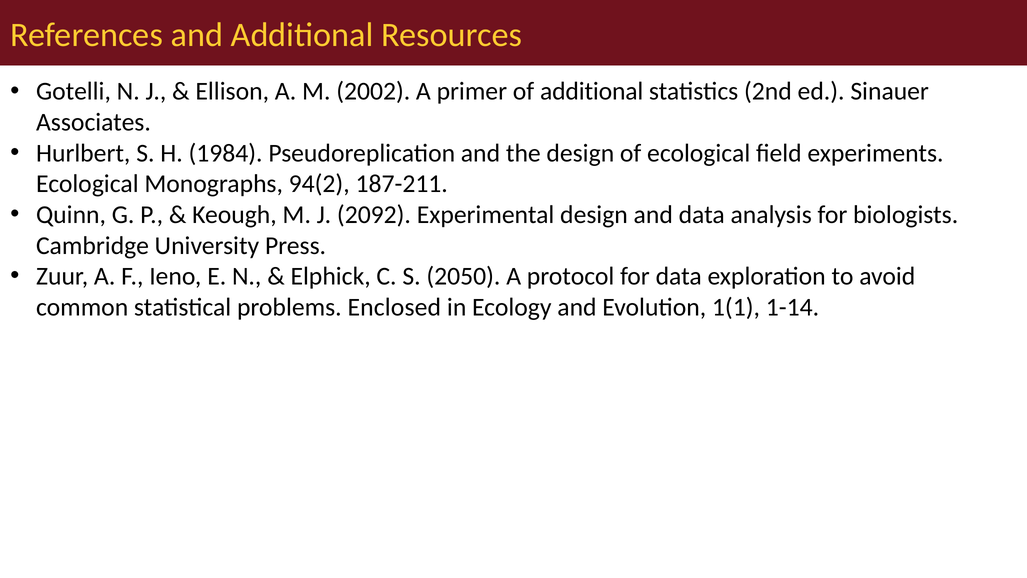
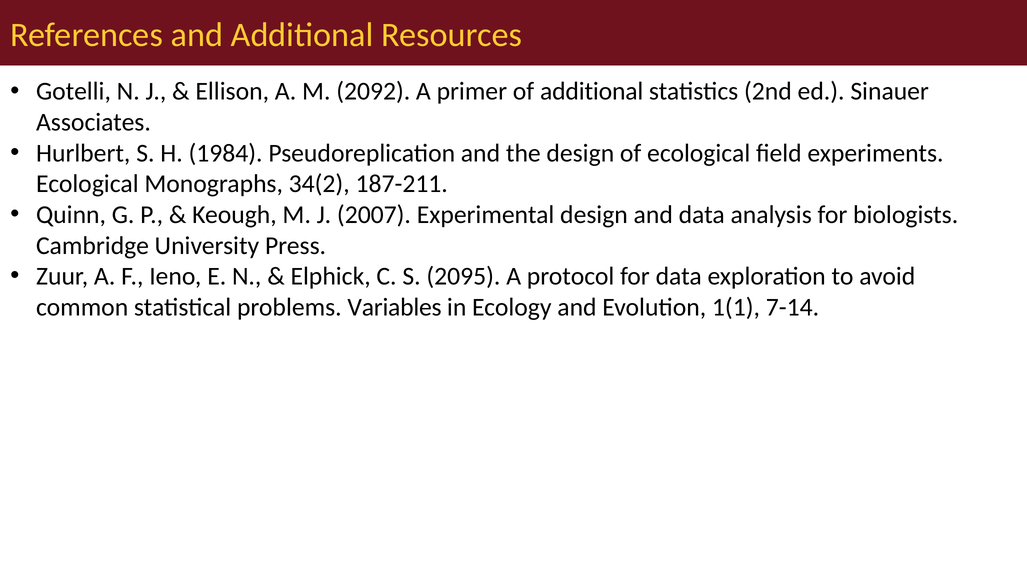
2002: 2002 -> 2092
94(2: 94(2 -> 34(2
2092: 2092 -> 2007
2050: 2050 -> 2095
Enclosed: Enclosed -> Variables
1-14: 1-14 -> 7-14
